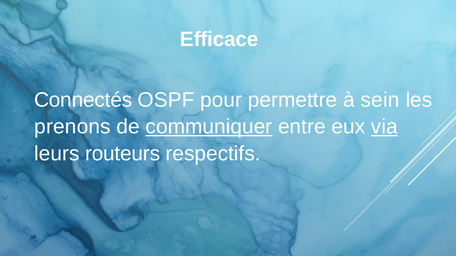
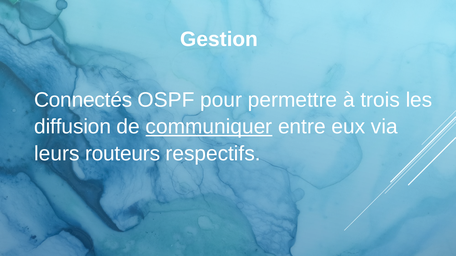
Efficace: Efficace -> Gestion
sein: sein -> trois
prenons: prenons -> diffusion
via underline: present -> none
